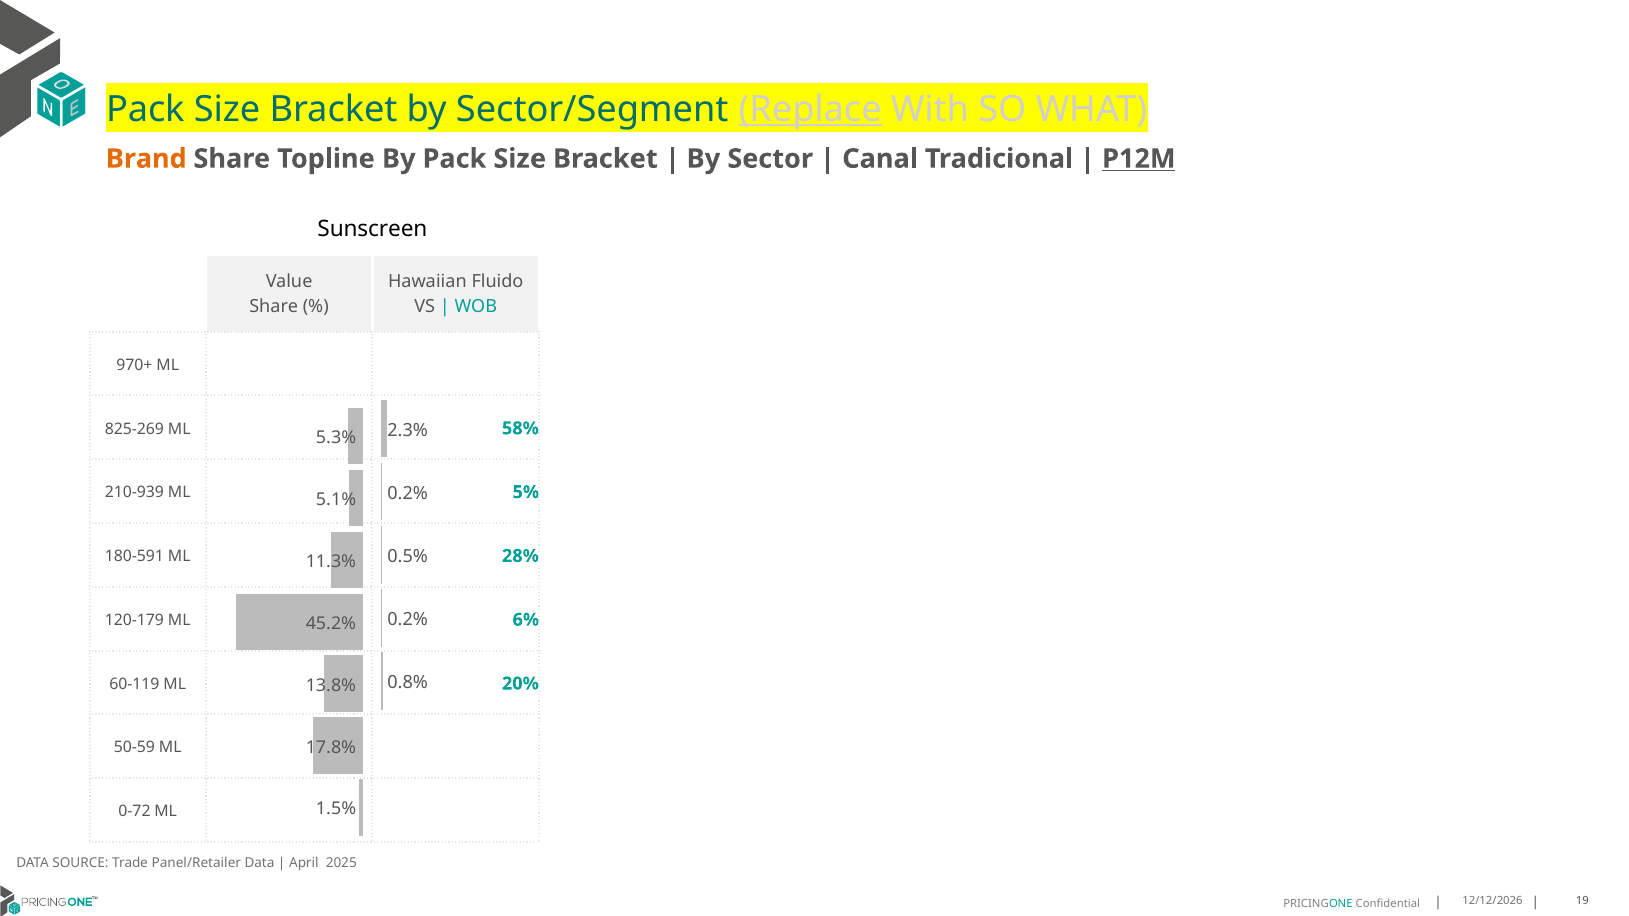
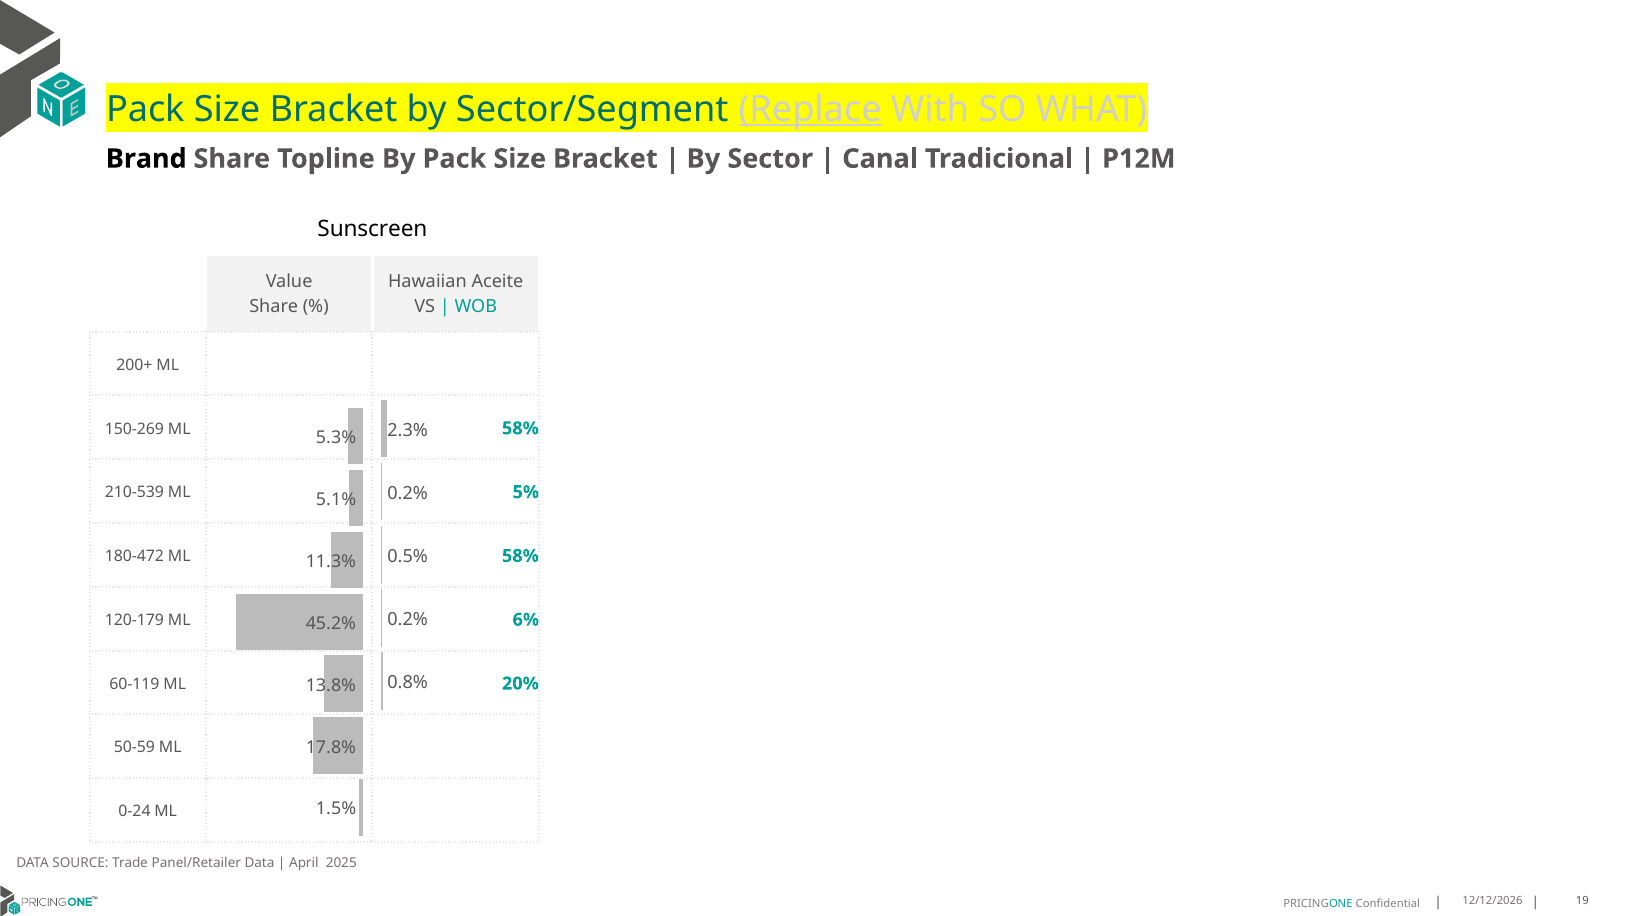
Brand colour: orange -> black
P12M underline: present -> none
Fluido: Fluido -> Aceite
970+: 970+ -> 200+
825-269: 825-269 -> 150-269
210-939: 210-939 -> 210-539
180-591: 180-591 -> 180-472
28% at (520, 556): 28% -> 58%
0-72: 0-72 -> 0-24
